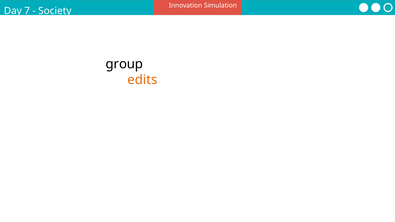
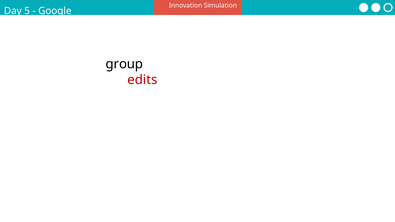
7: 7 -> 5
Society: Society -> Google
edits colour: orange -> red
